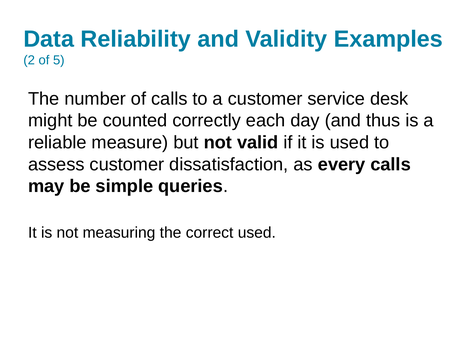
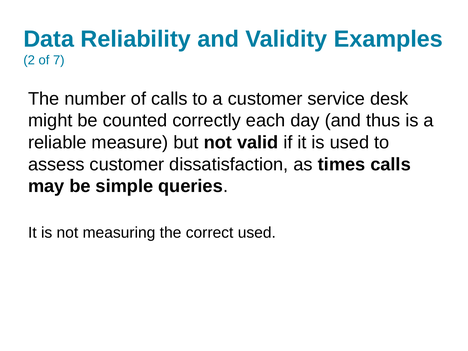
5: 5 -> 7
every: every -> times
